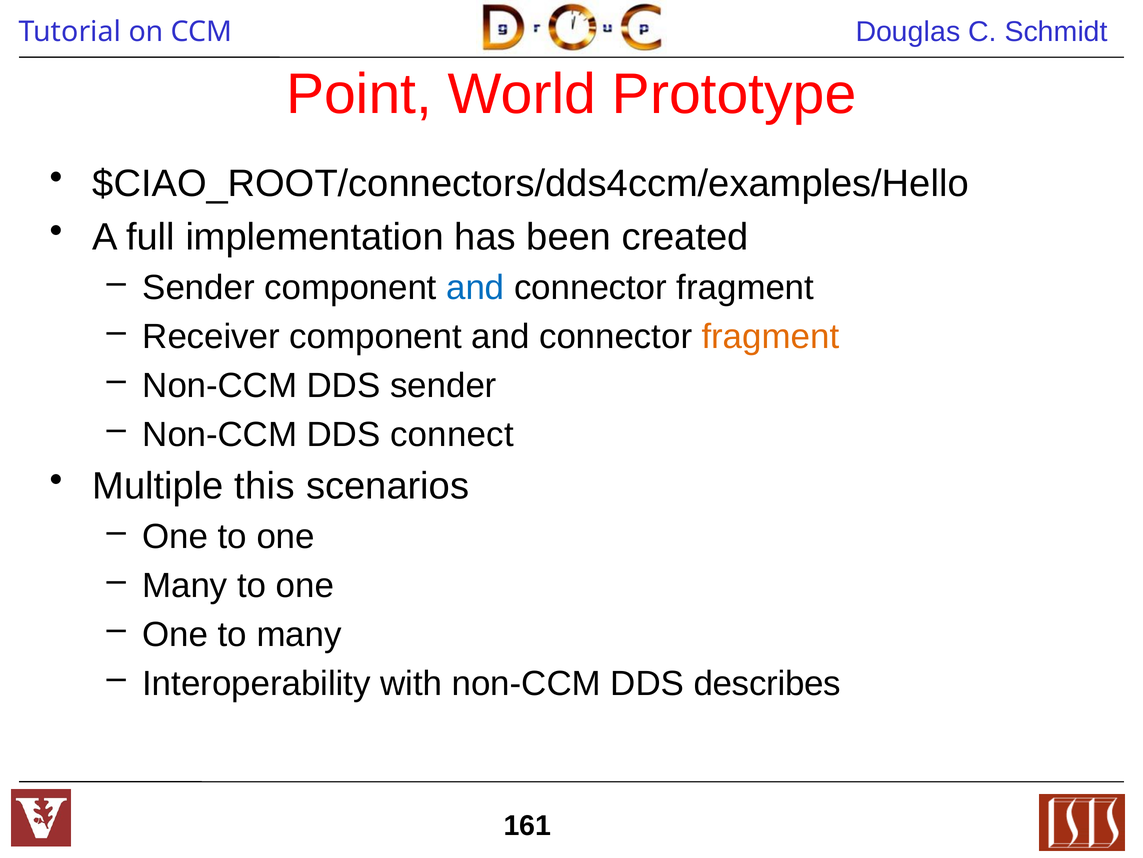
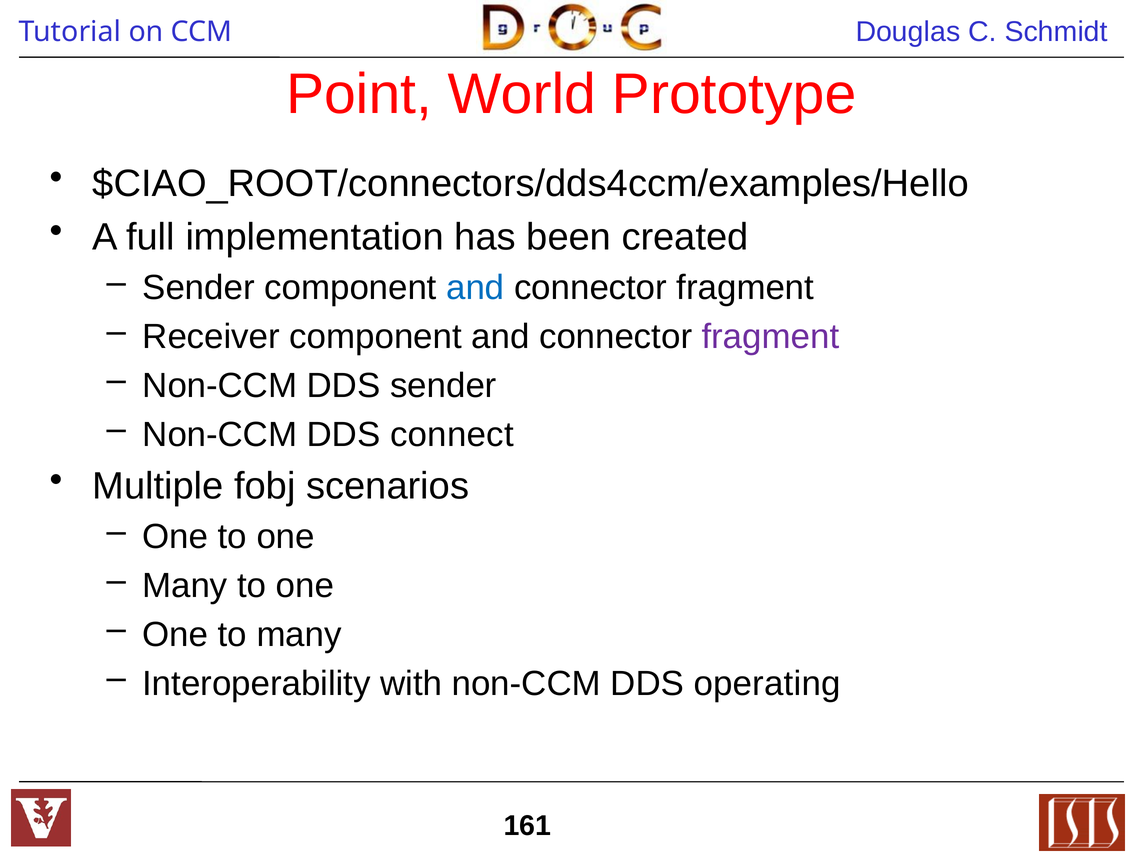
fragment at (770, 336) colour: orange -> purple
this: this -> fobj
describes: describes -> operating
